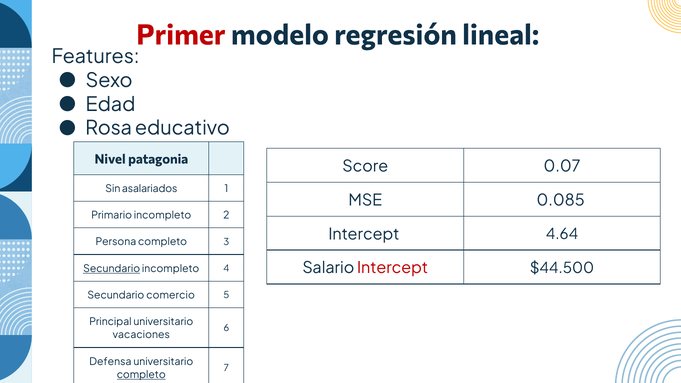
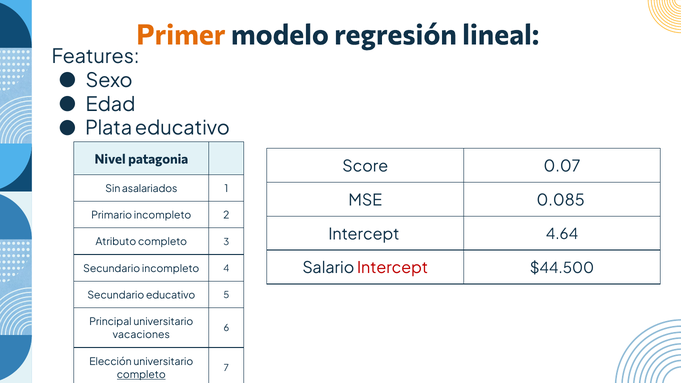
Primer colour: red -> orange
Rosa: Rosa -> Plata
Persona: Persona -> Atributo
Secundario at (112, 269) underline: present -> none
Secundario comercio: comercio -> educativo
Defensa: Defensa -> Elección
